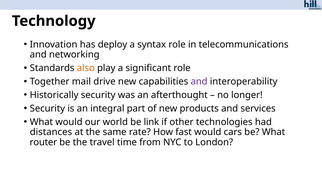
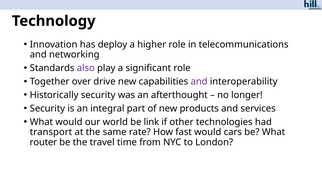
syntax: syntax -> higher
also colour: orange -> purple
mail: mail -> over
distances: distances -> transport
